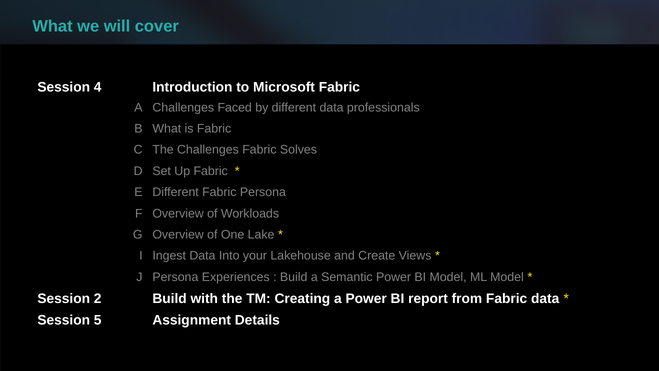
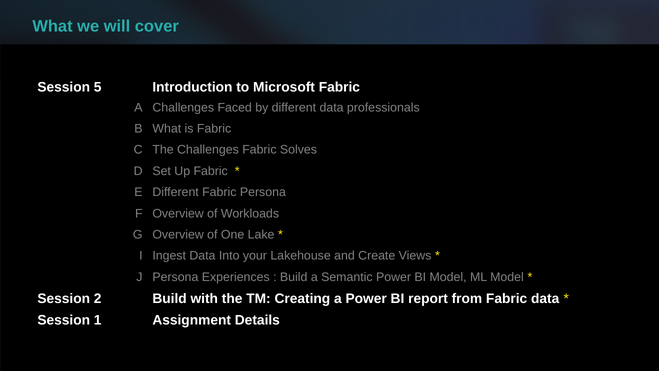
4: 4 -> 5
5: 5 -> 1
